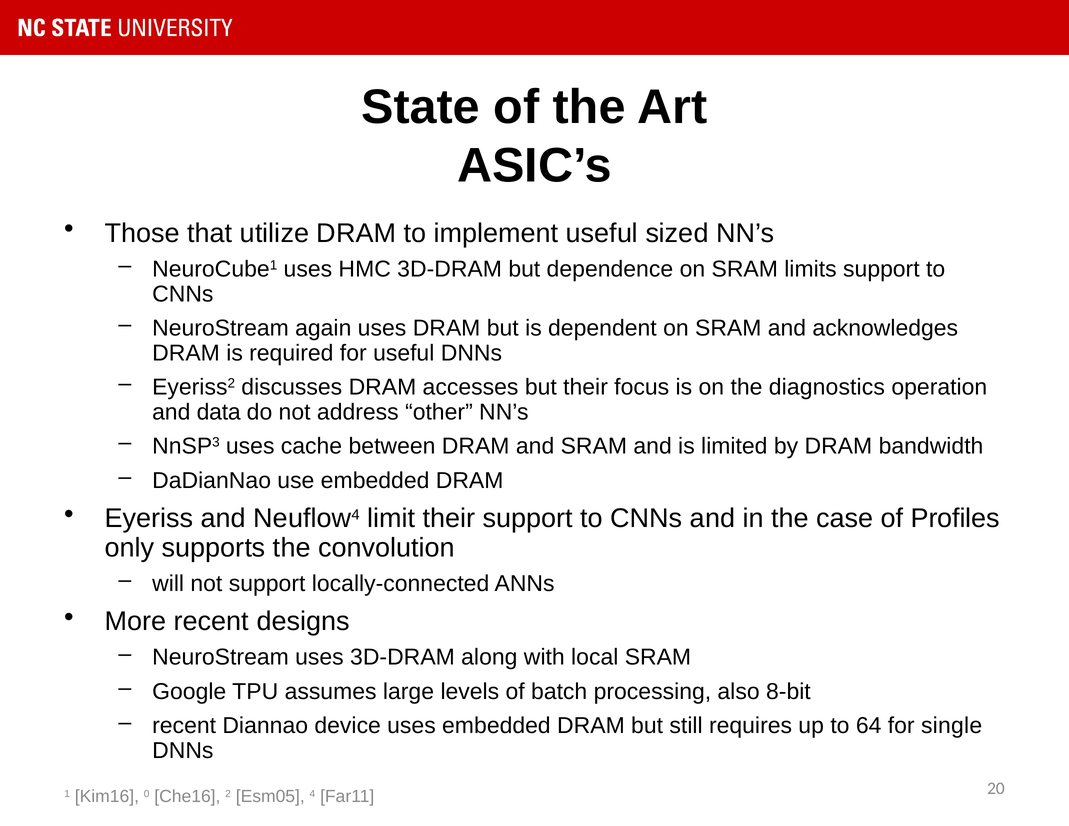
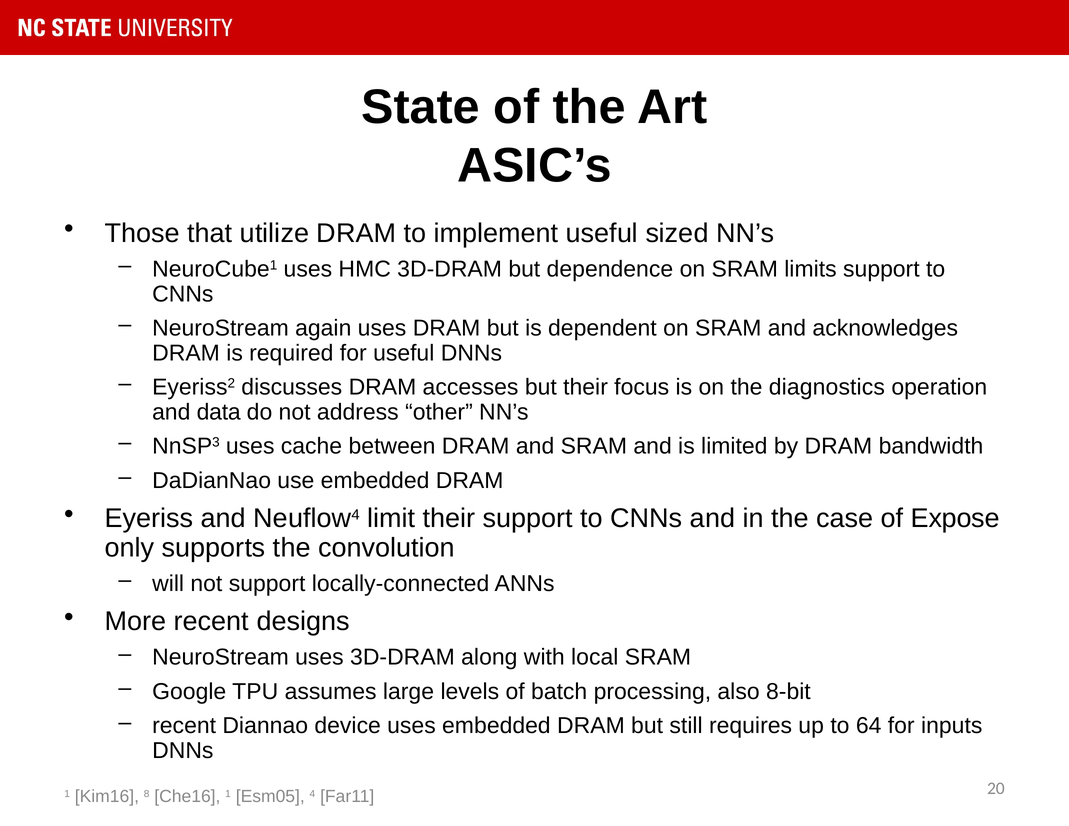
Profiles: Profiles -> Expose
single: single -> inputs
0: 0 -> 8
Che16 2: 2 -> 1
